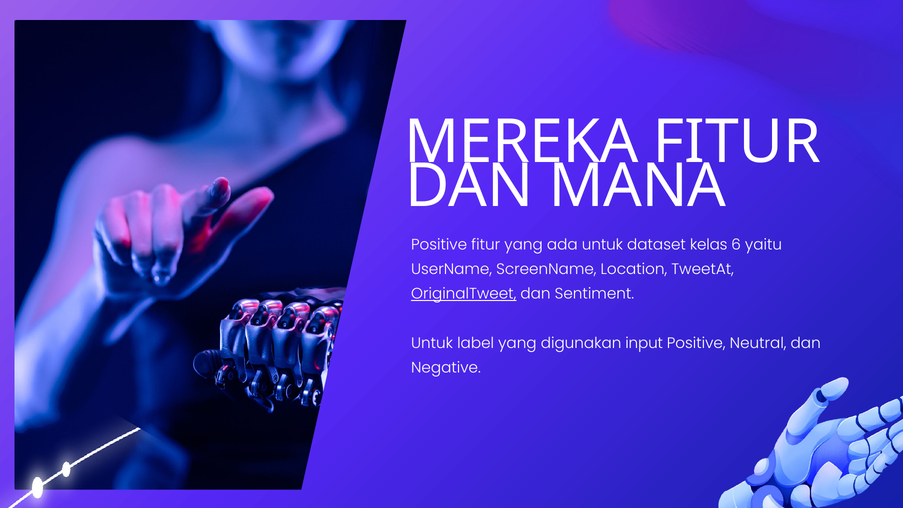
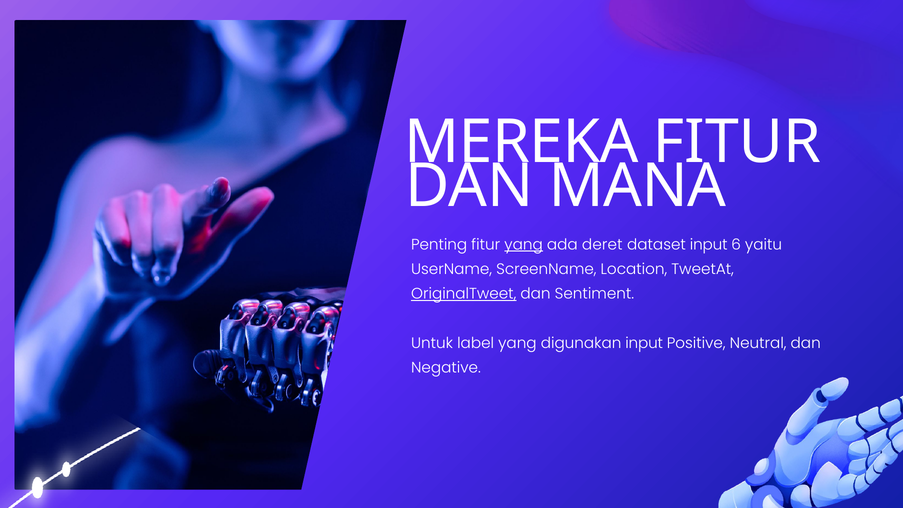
Positive at (439, 245): Positive -> Penting
yang at (524, 245) underline: none -> present
ada untuk: untuk -> deret
dataset kelas: kelas -> input
